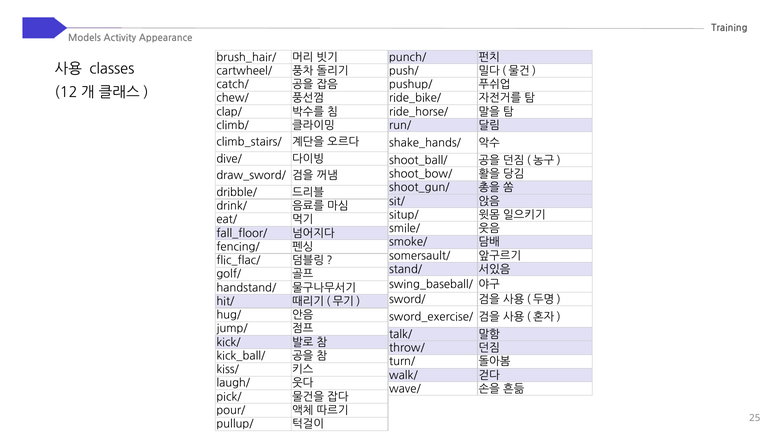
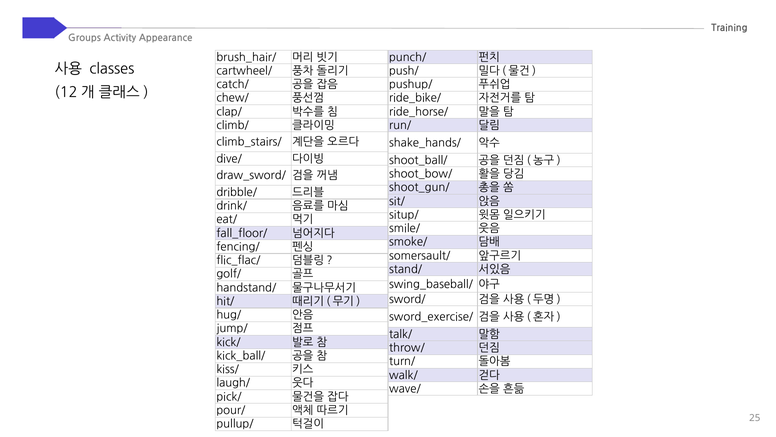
Models: Models -> Groups
